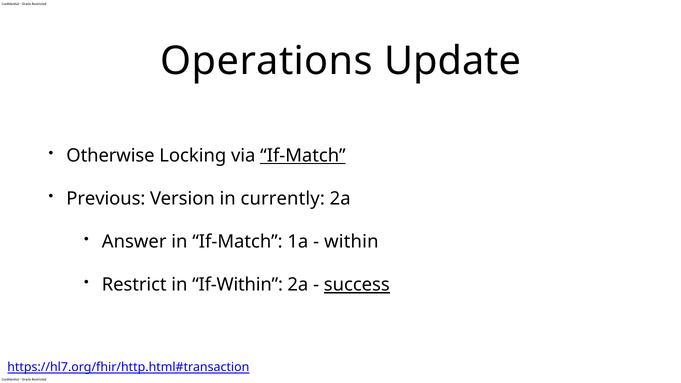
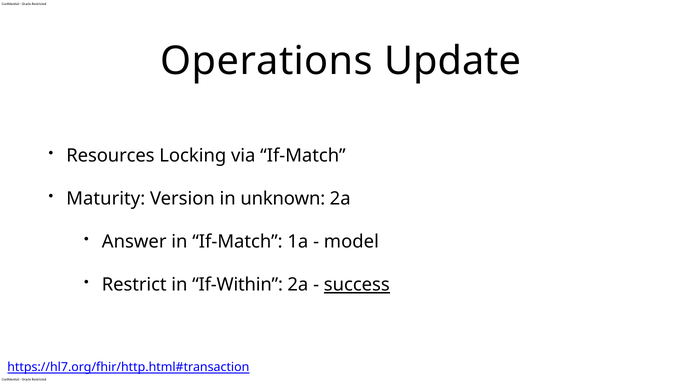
Otherwise: Otherwise -> Resources
If-Match at (303, 156) underline: present -> none
Previous: Previous -> Maturity
currently: currently -> unknown
within: within -> model
